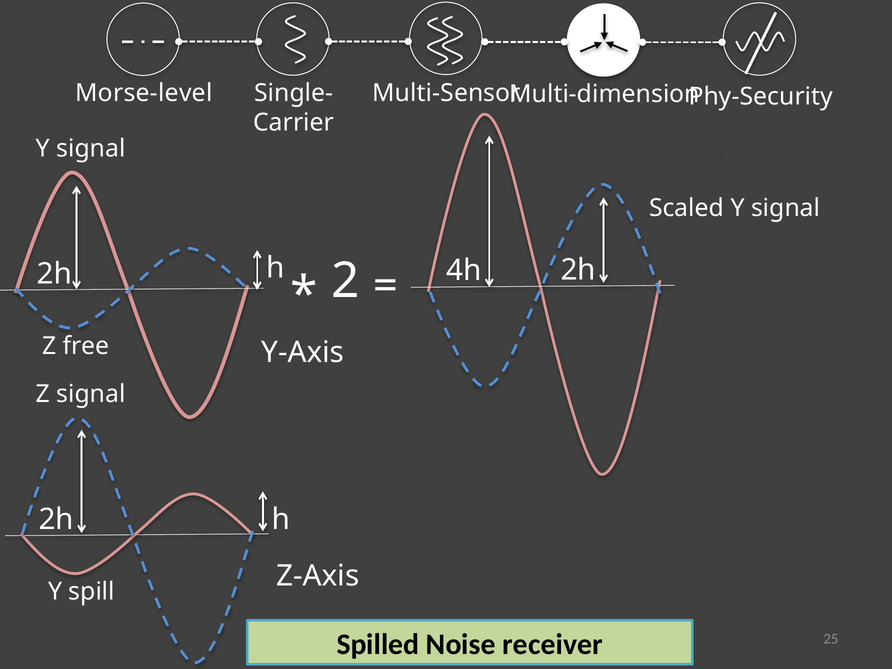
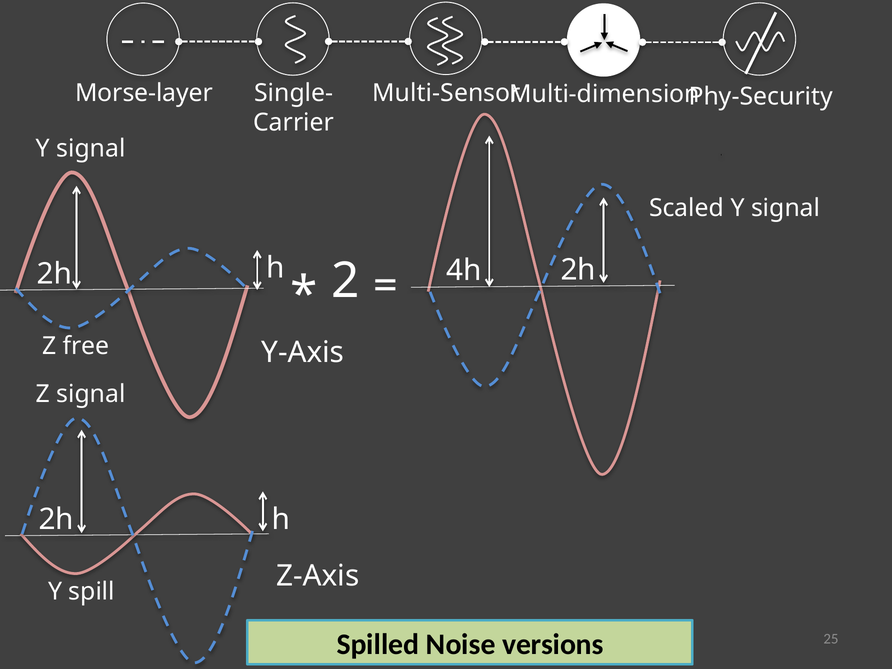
Morse-level: Morse-level -> Morse-layer
receiver: receiver -> versions
